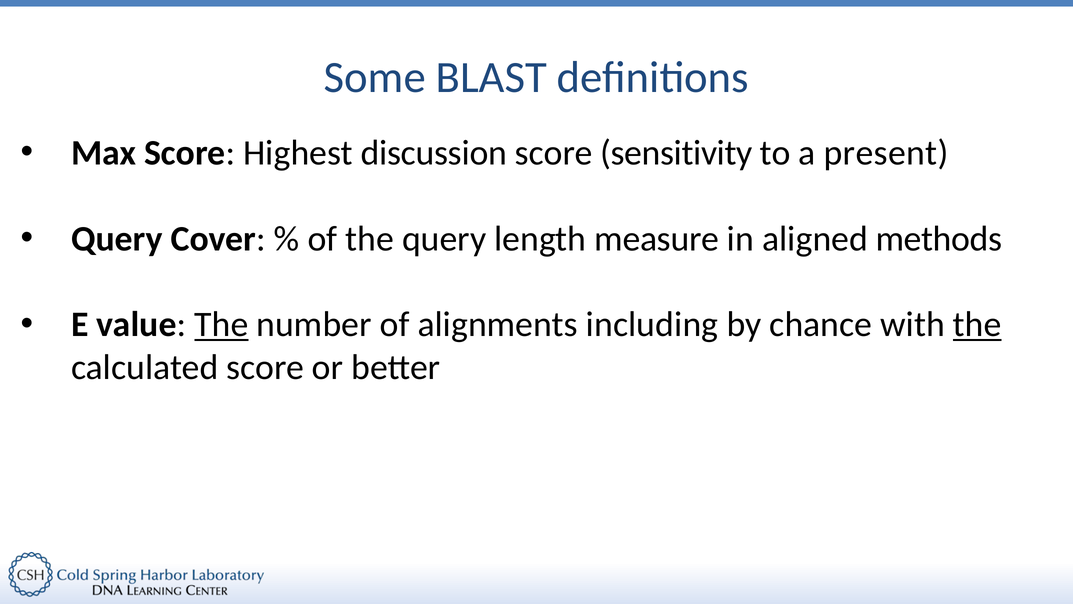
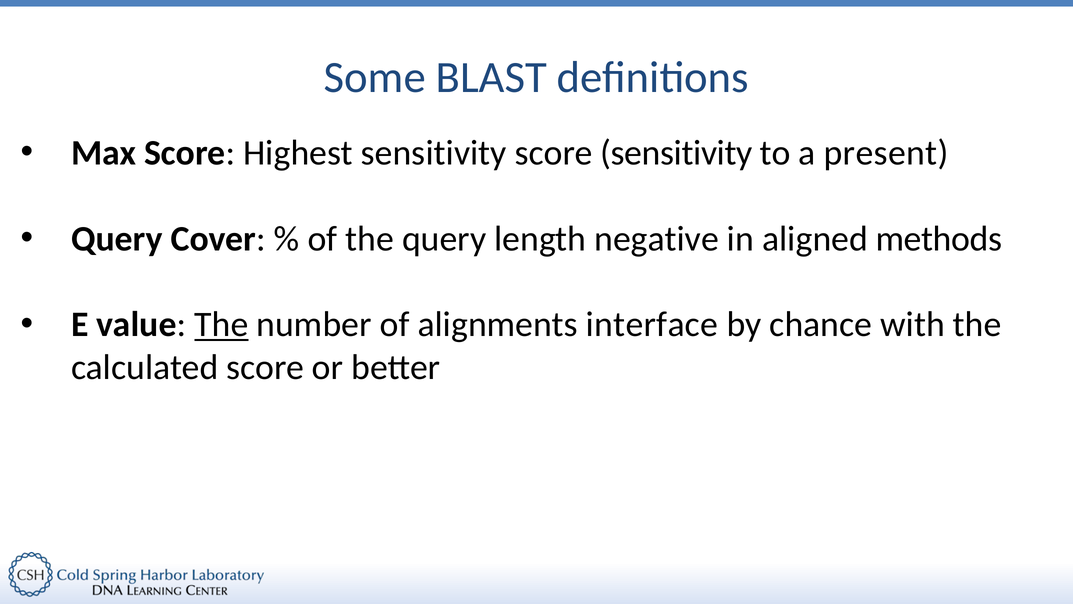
Highest discussion: discussion -> sensitivity
measure: measure -> negative
including: including -> interface
the at (977, 324) underline: present -> none
